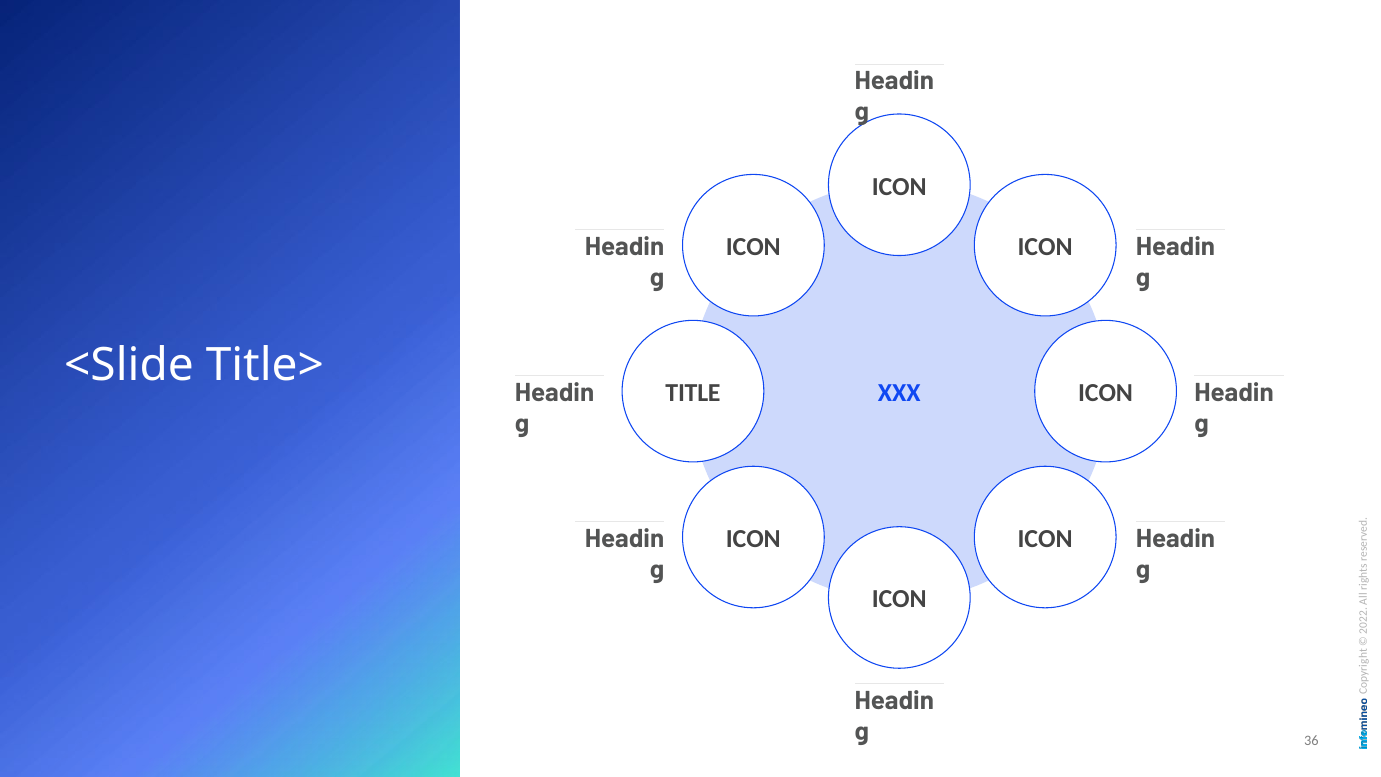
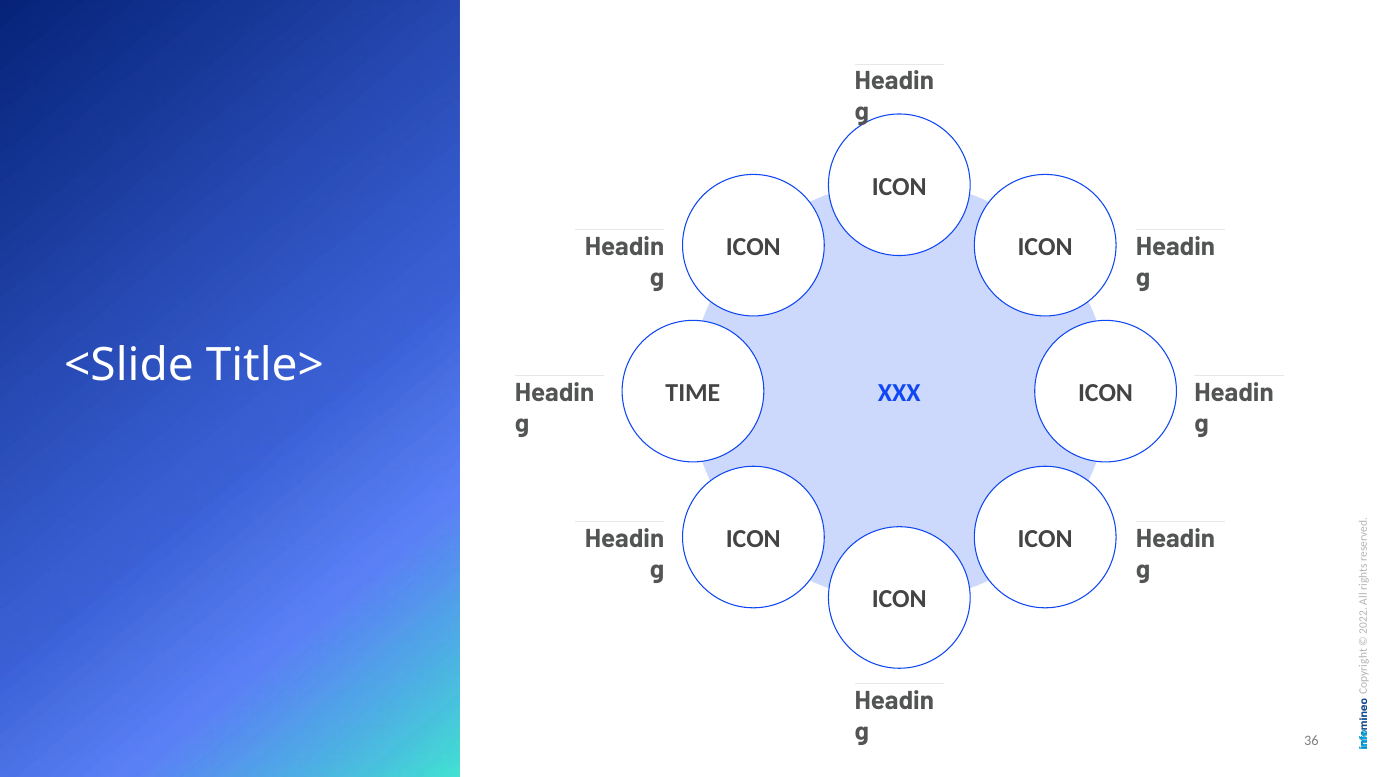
TITLE: TITLE -> TIME
